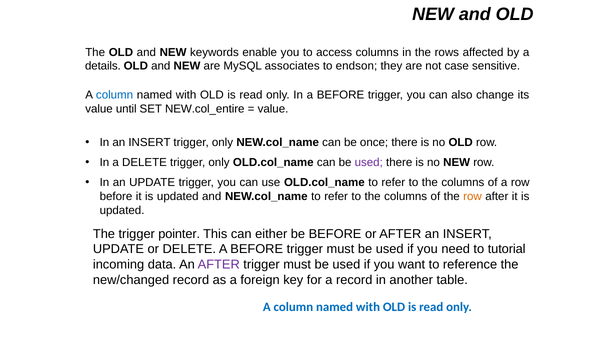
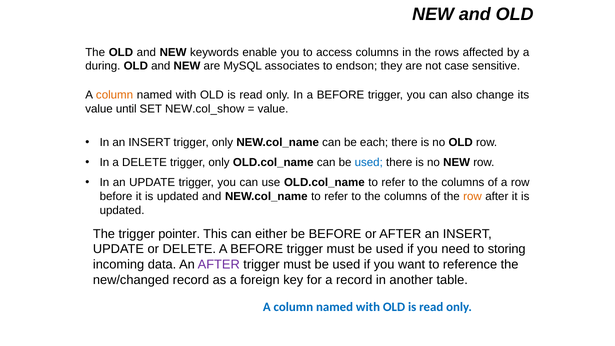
details: details -> during
column at (115, 95) colour: blue -> orange
NEW.col_entire: NEW.col_entire -> NEW.col_show
once: once -> each
used at (369, 163) colour: purple -> blue
tutorial: tutorial -> storing
